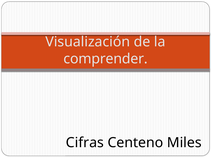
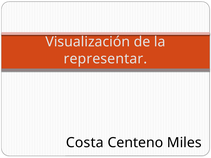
comprender: comprender -> representar
Cifras: Cifras -> Costa
